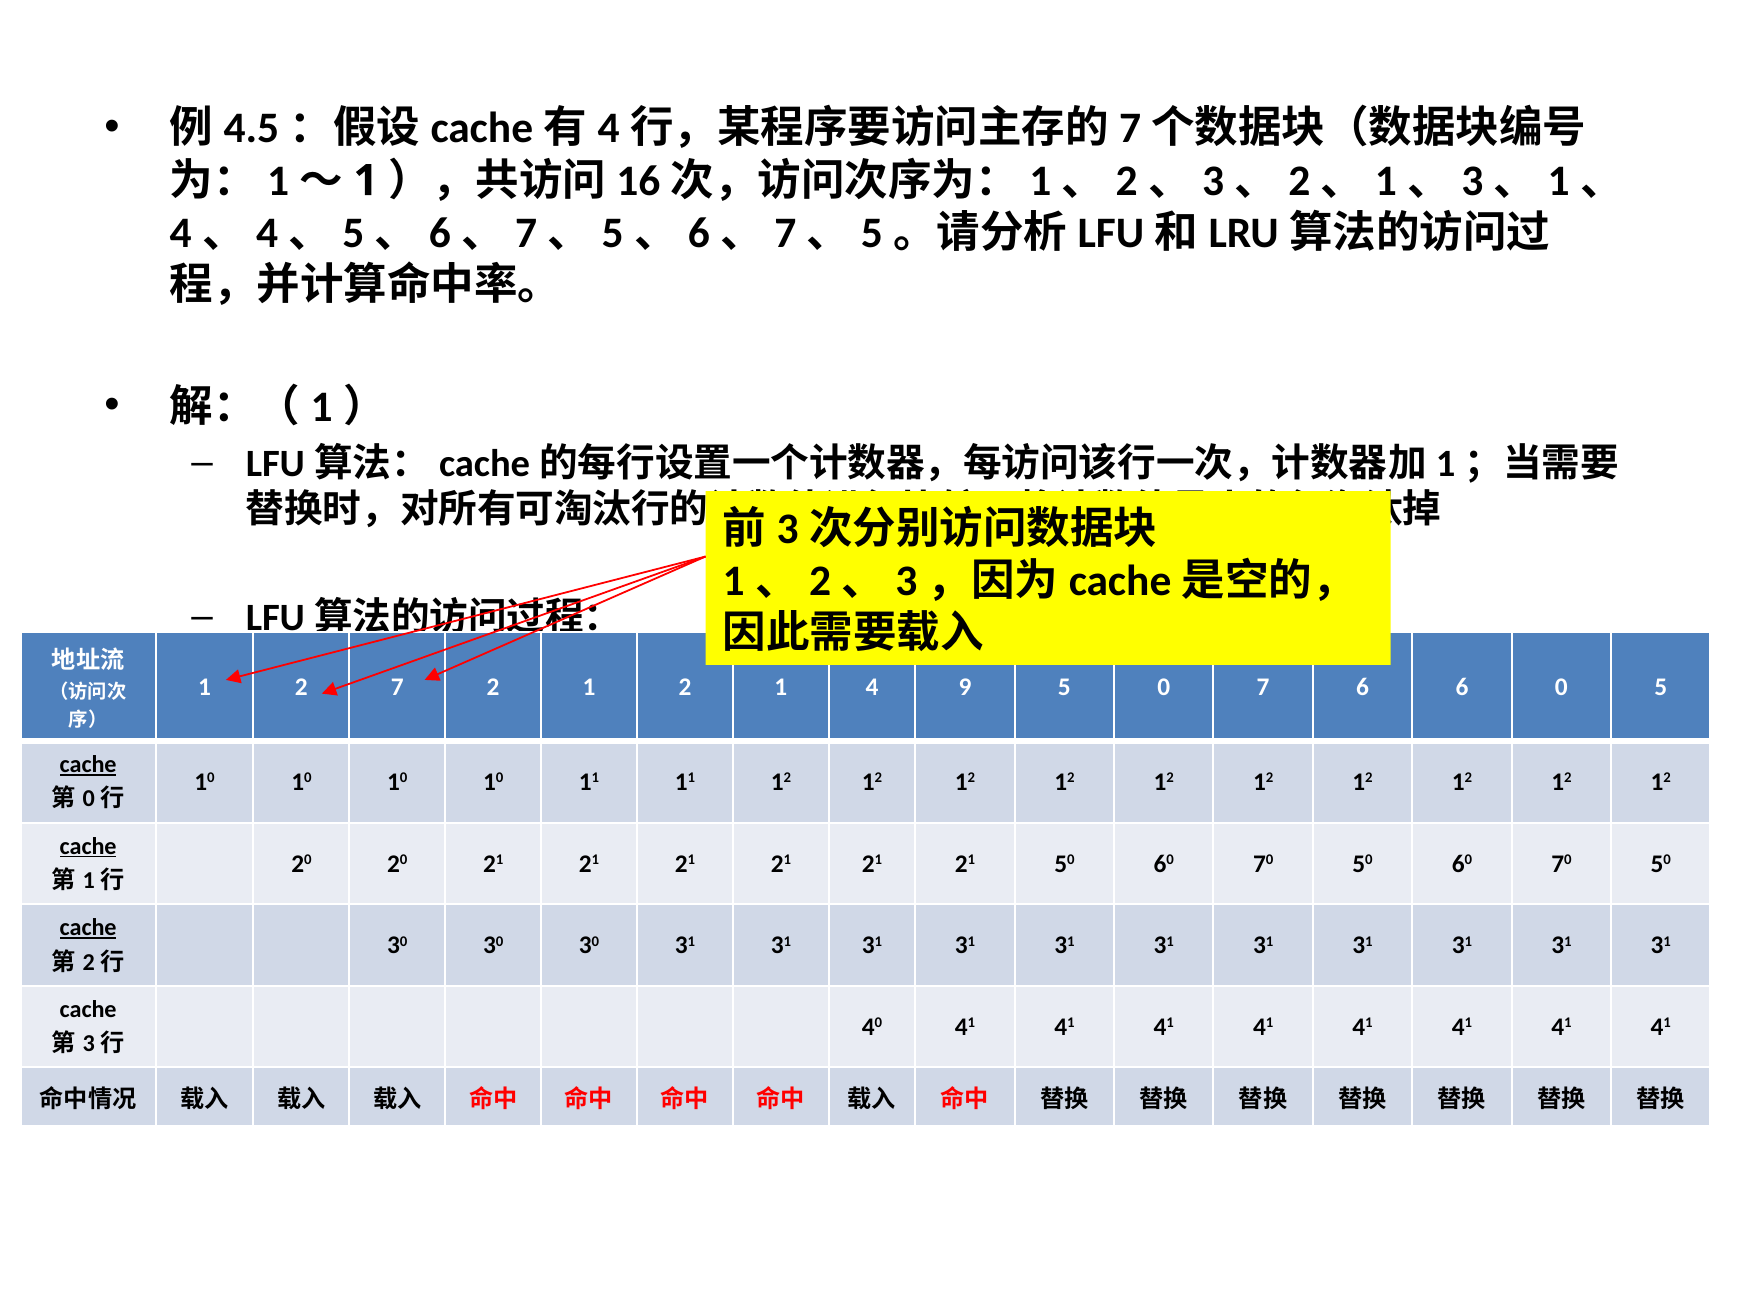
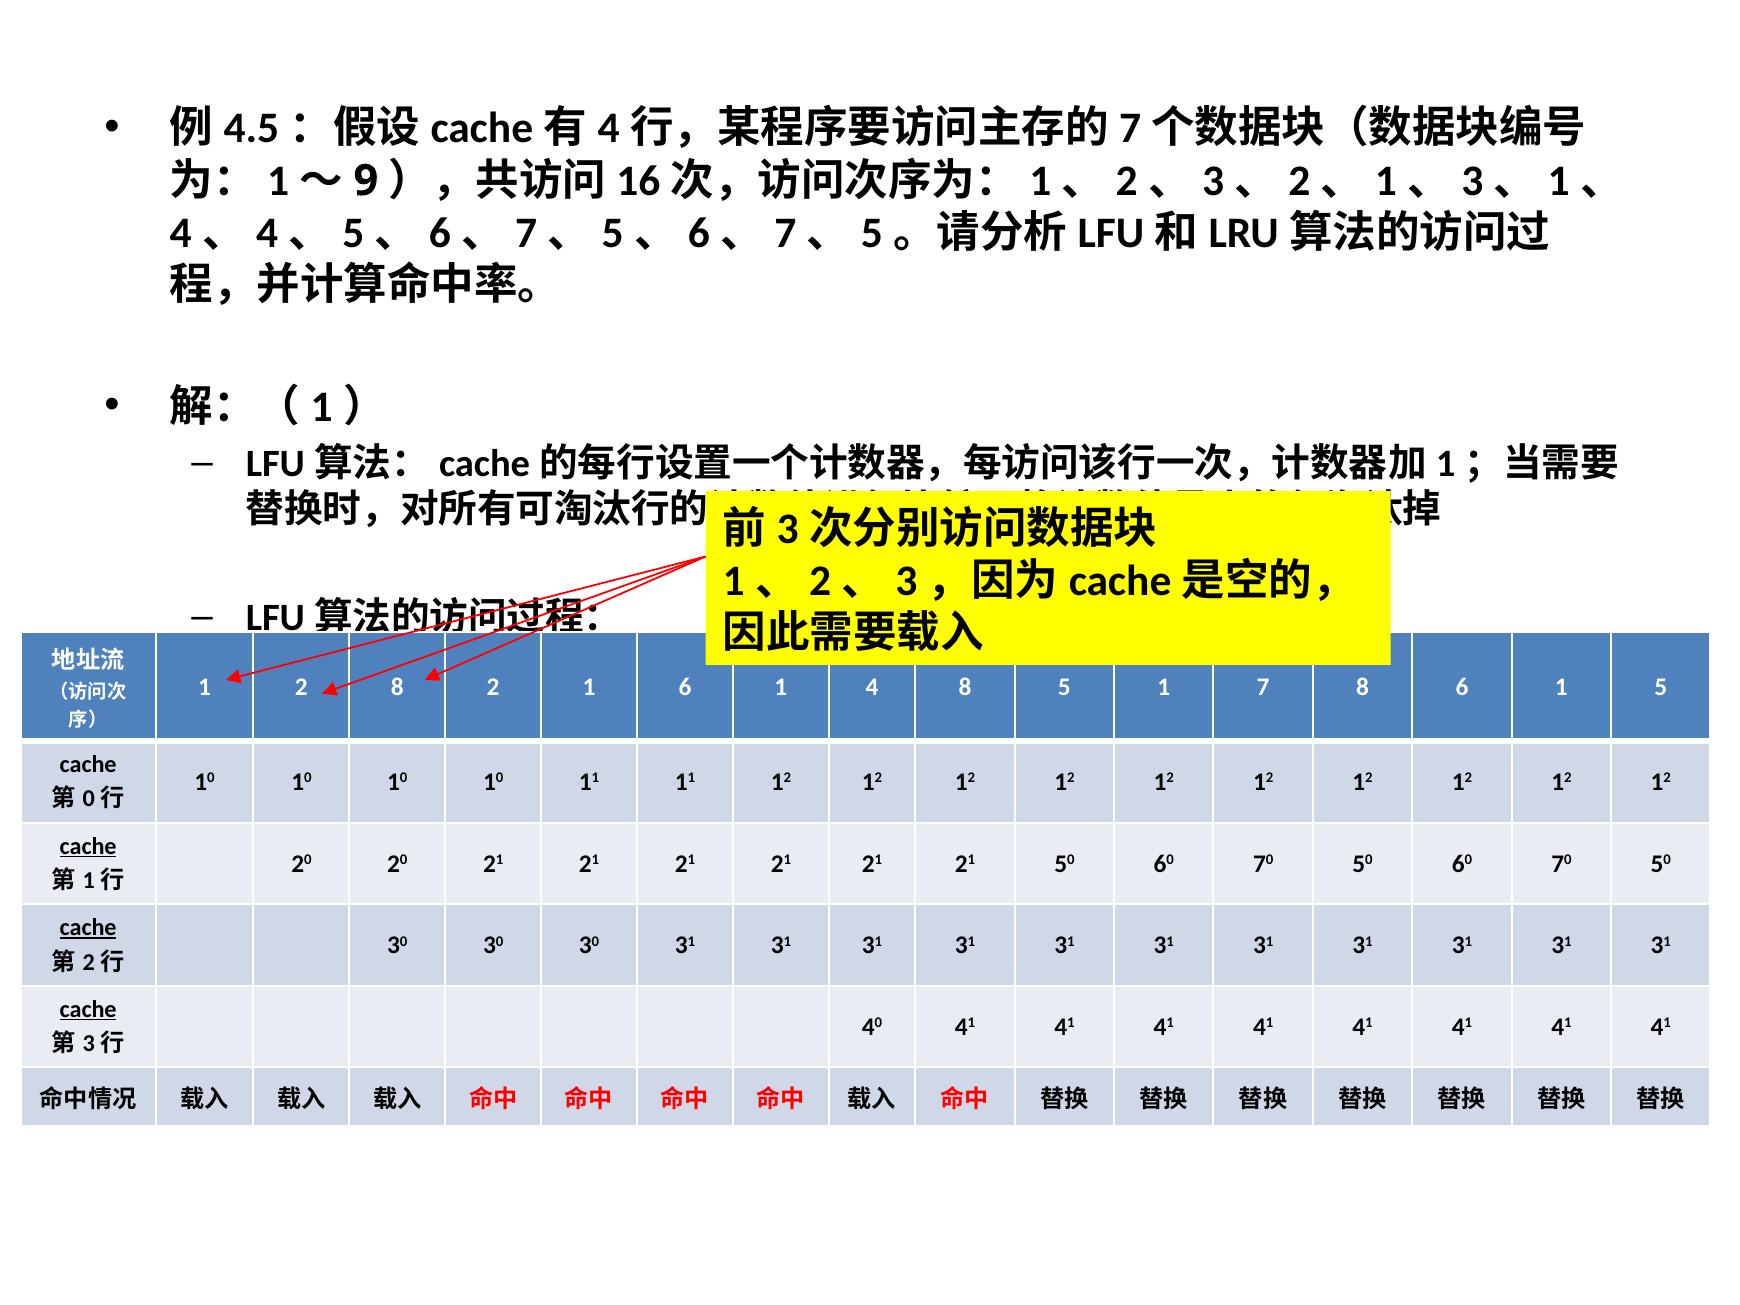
1 at (366, 181): 1 -> 9
2 7: 7 -> 8
2 1 2: 2 -> 6
4 9: 9 -> 8
5 0: 0 -> 1
7 6: 6 -> 8
0 at (1561, 687): 0 -> 1
cache at (88, 765) underline: present -> none
cache at (88, 1009) underline: none -> present
